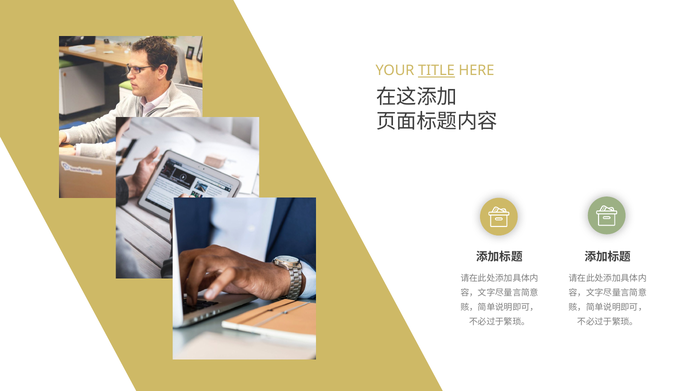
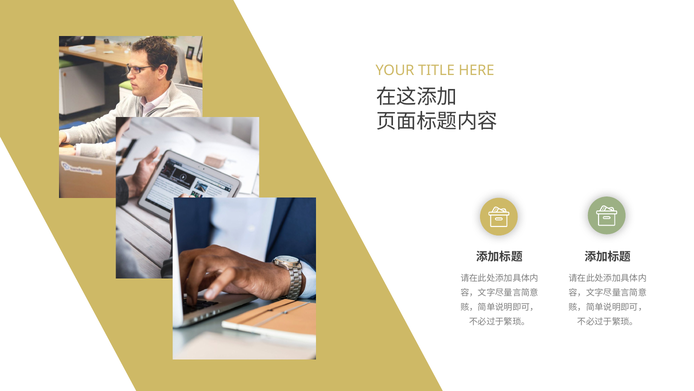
TITLE underline: present -> none
